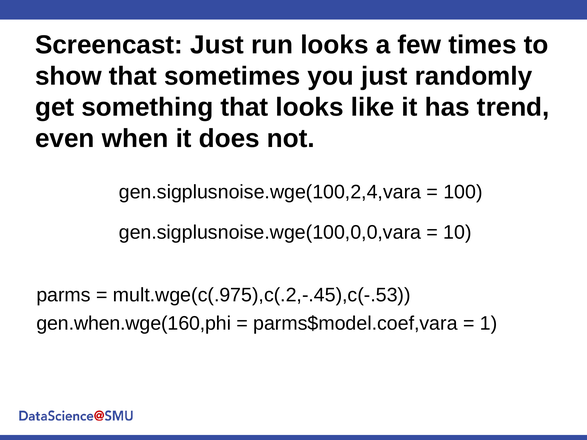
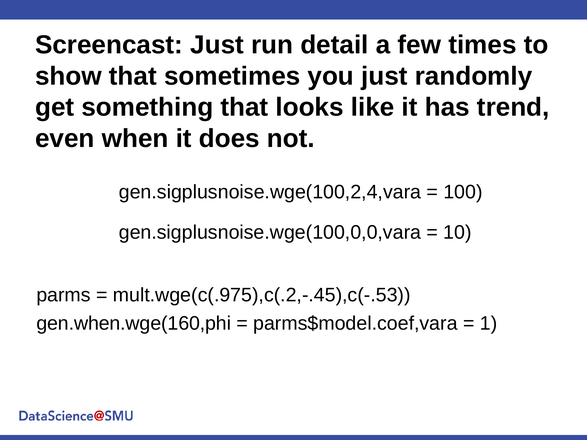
run looks: looks -> detail
